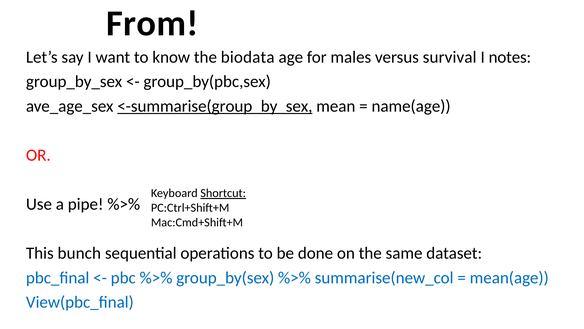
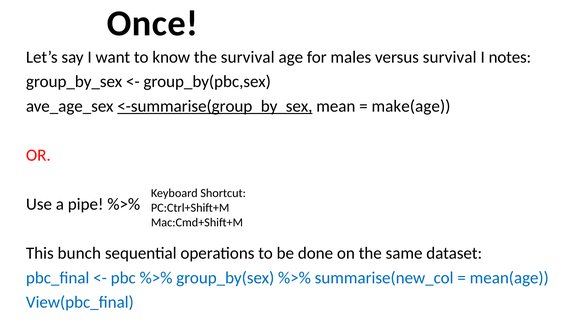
From: From -> Once
the biodata: biodata -> survival
name(age: name(age -> make(age
Shortcut underline: present -> none
